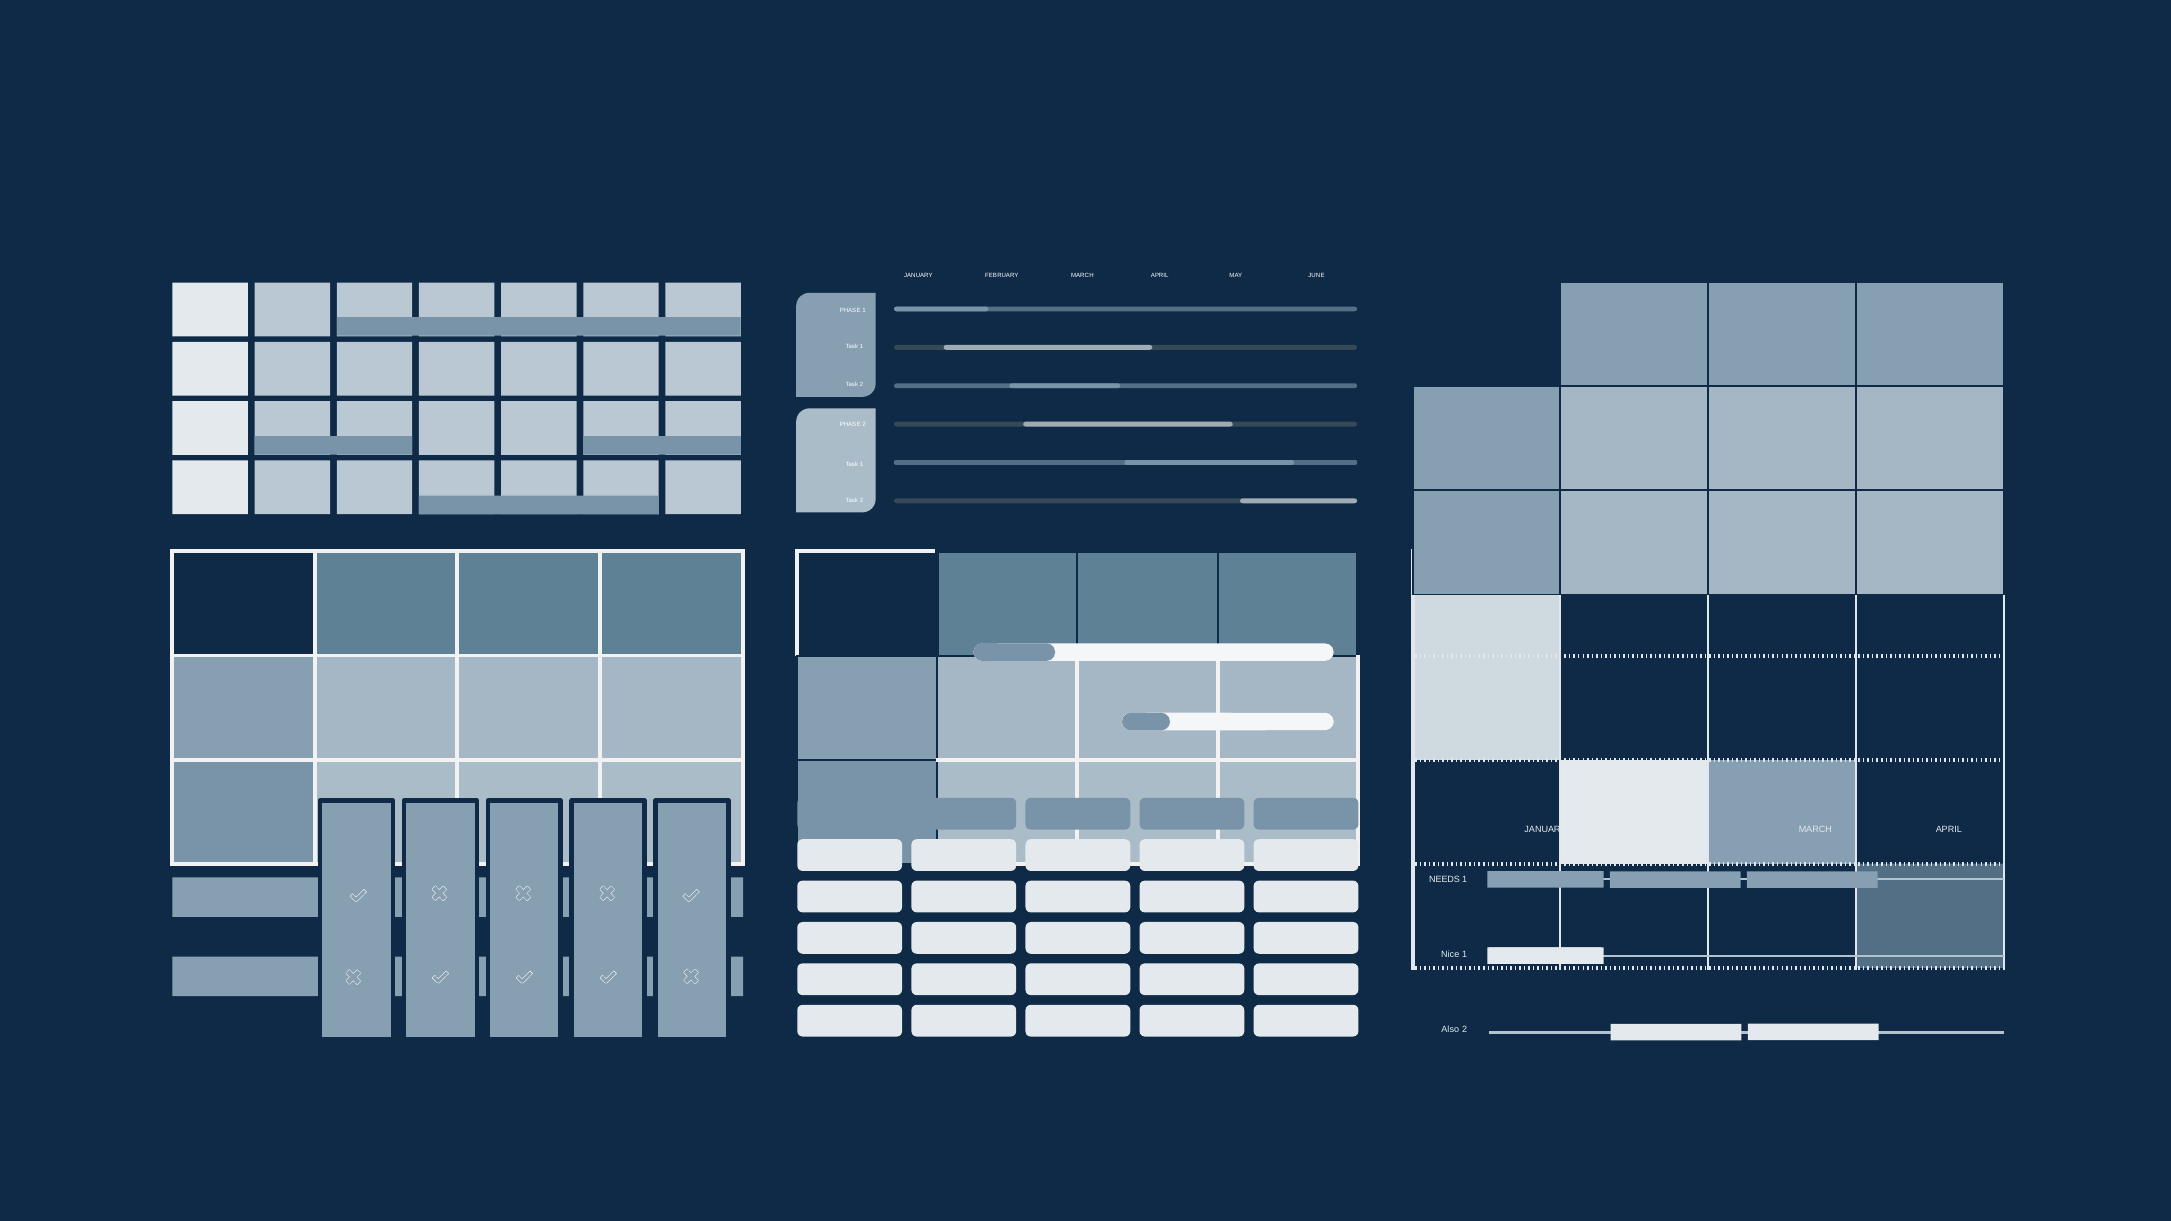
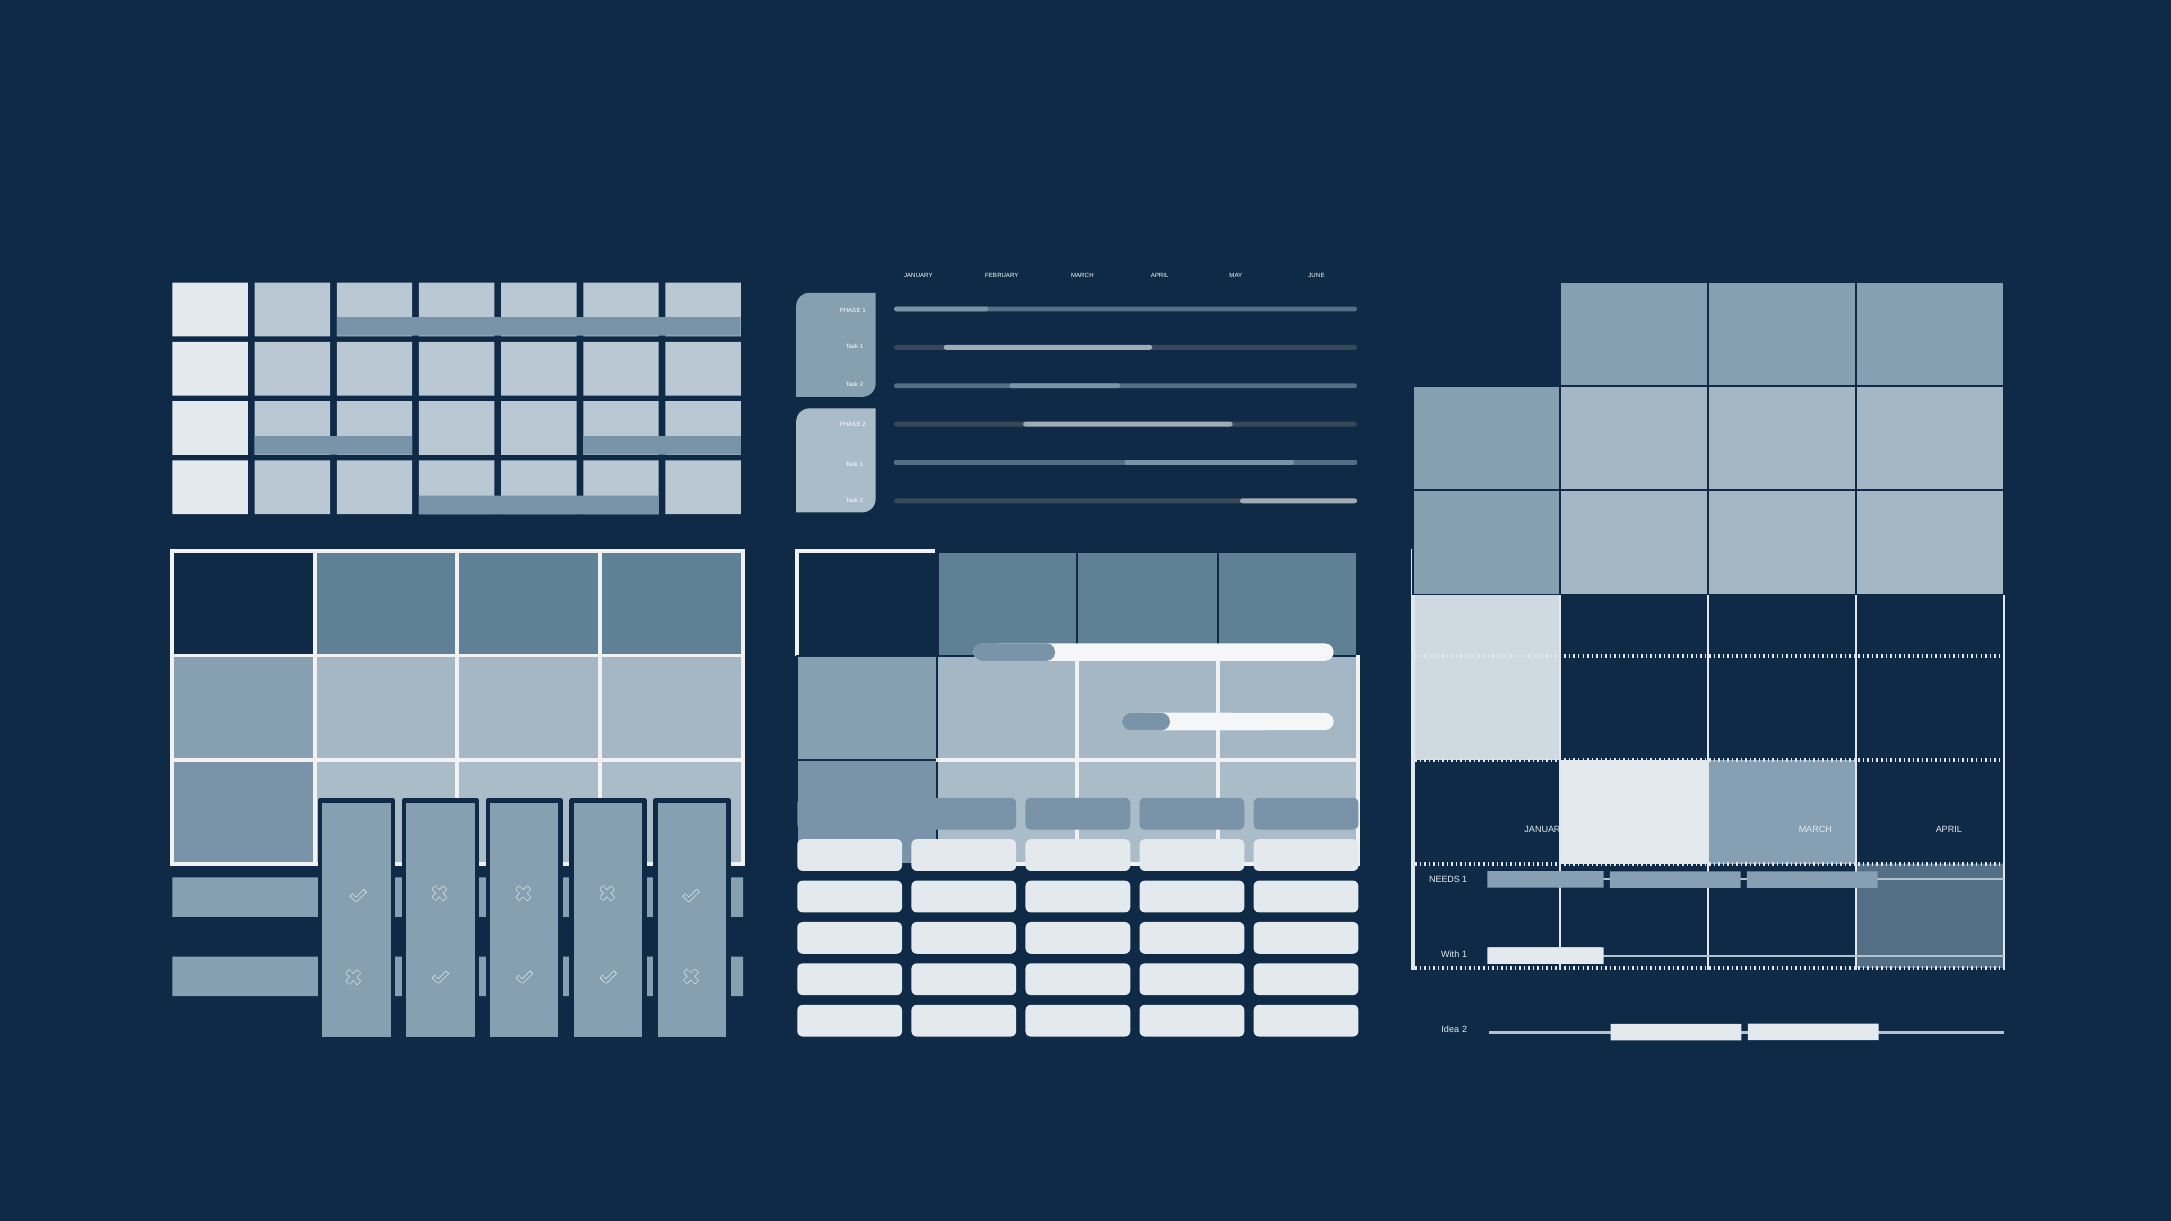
Nice: Nice -> With
Also: Also -> Idea
